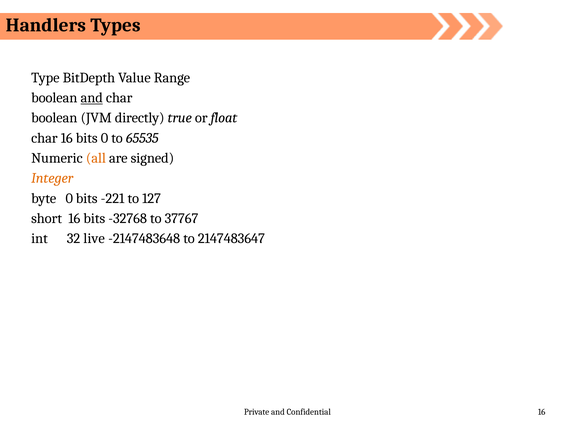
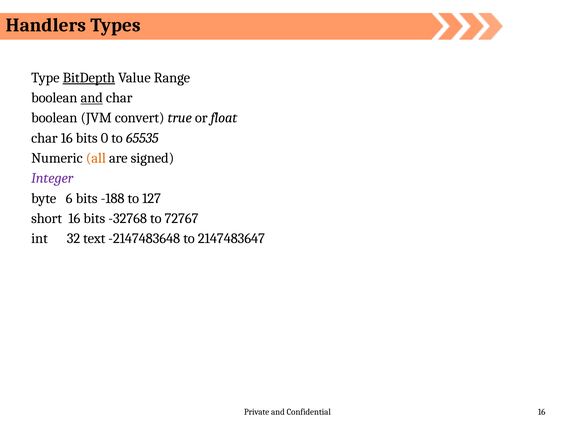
BitDepth underline: none -> present
directly: directly -> convert
Integer colour: orange -> purple
byte 0: 0 -> 6
-221: -221 -> -188
37767: 37767 -> 72767
live: live -> text
